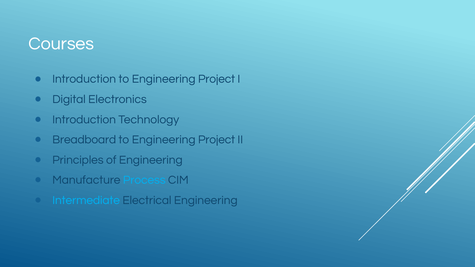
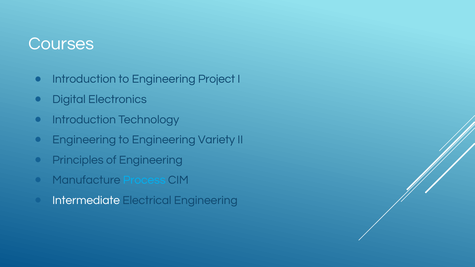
Breadboard at (84, 140): Breadboard -> Engineering
Project at (217, 140): Project -> Variety
Intermediate colour: light blue -> white
